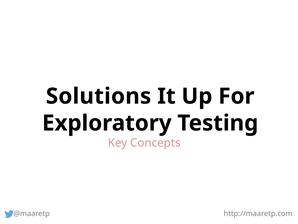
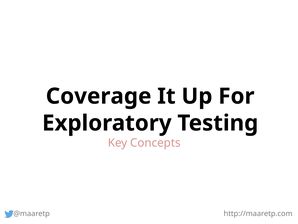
Solutions: Solutions -> Coverage
